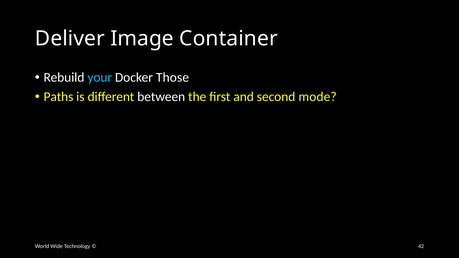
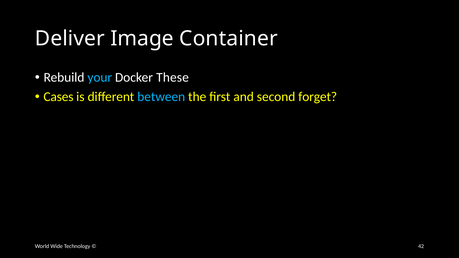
Those: Those -> These
Paths: Paths -> Cases
between colour: white -> light blue
mode: mode -> forget
